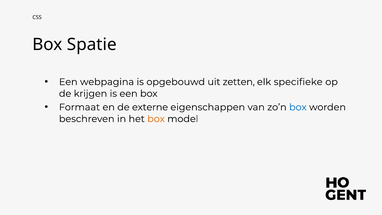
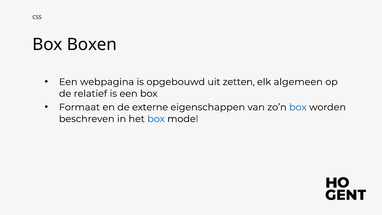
Spatie: Spatie -> Boxen
specifieke: specifieke -> algemeen
krijgen: krijgen -> relatief
box at (156, 119) colour: orange -> blue
